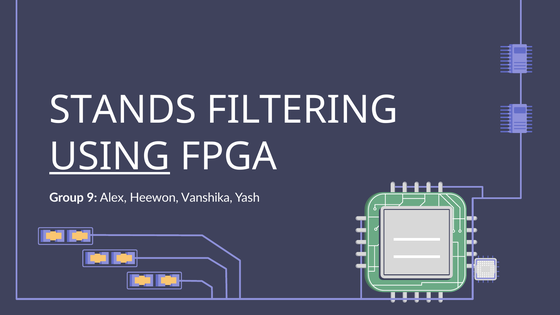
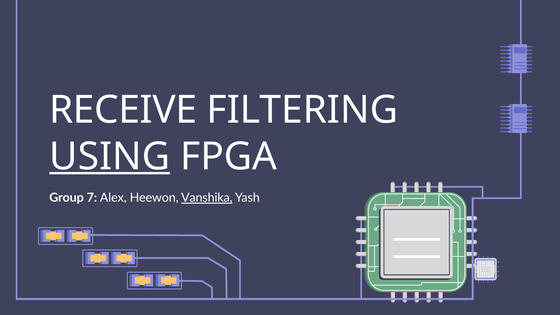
STANDS: STANDS -> RECEIVE
9: 9 -> 7
Vanshika underline: none -> present
